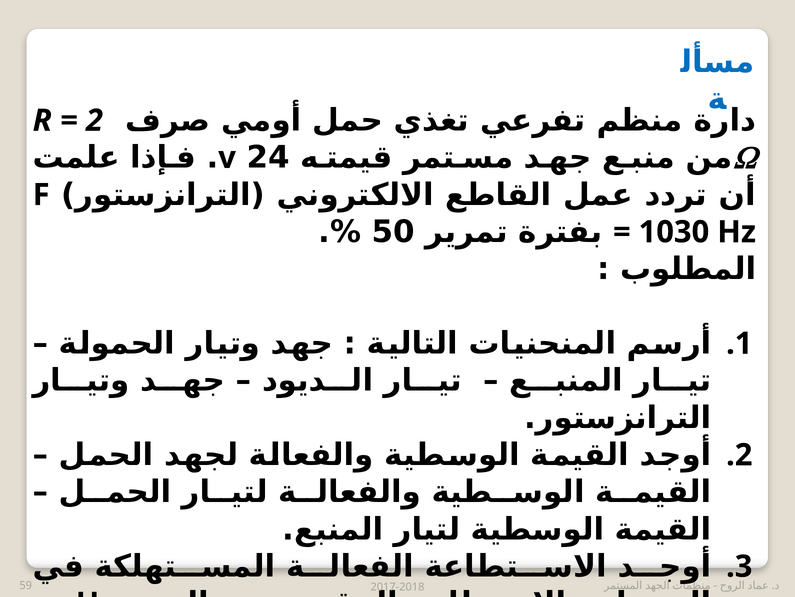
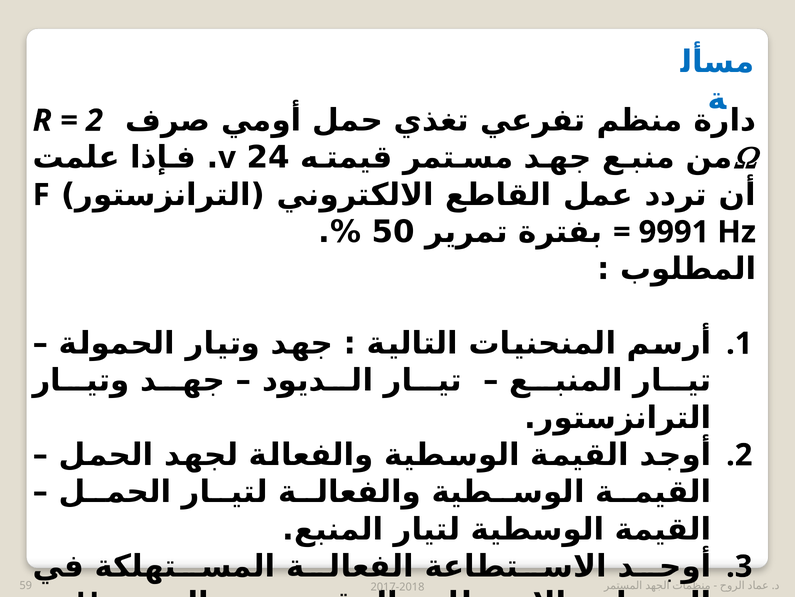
1030: 1030 -> 9991
